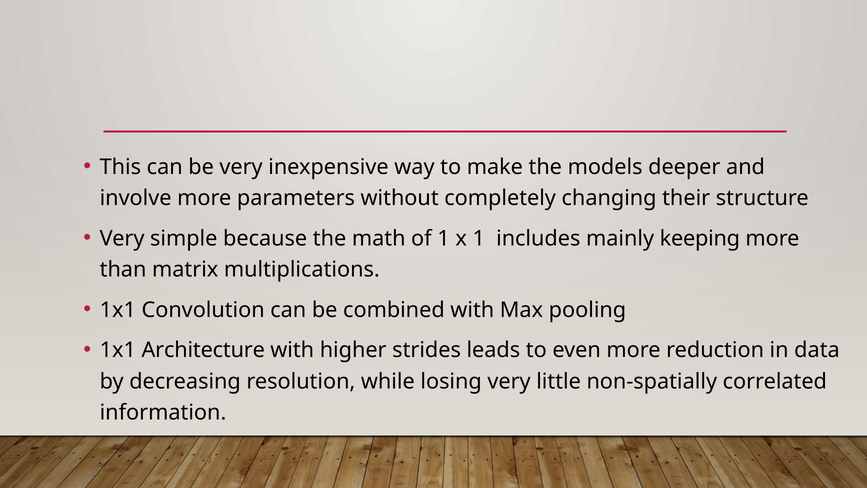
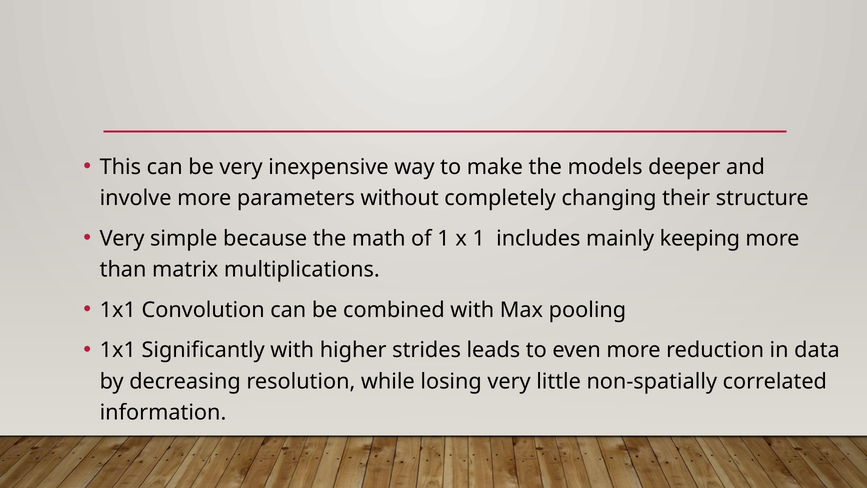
Architecture: Architecture -> Significantly
